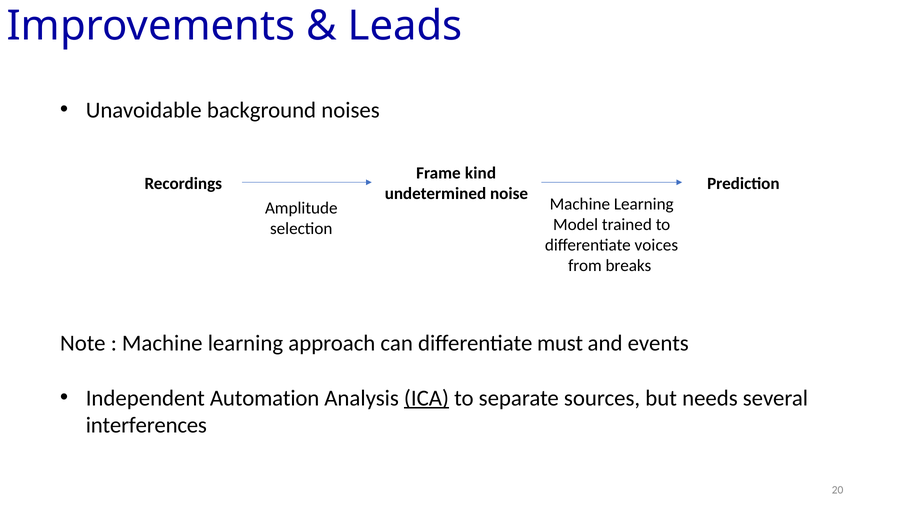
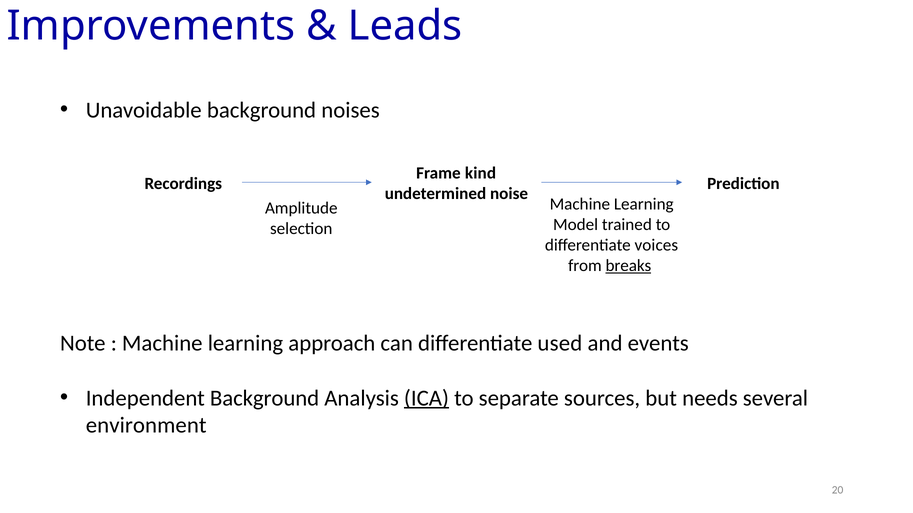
breaks underline: none -> present
must: must -> used
Independent Automation: Automation -> Background
interferences: interferences -> environment
